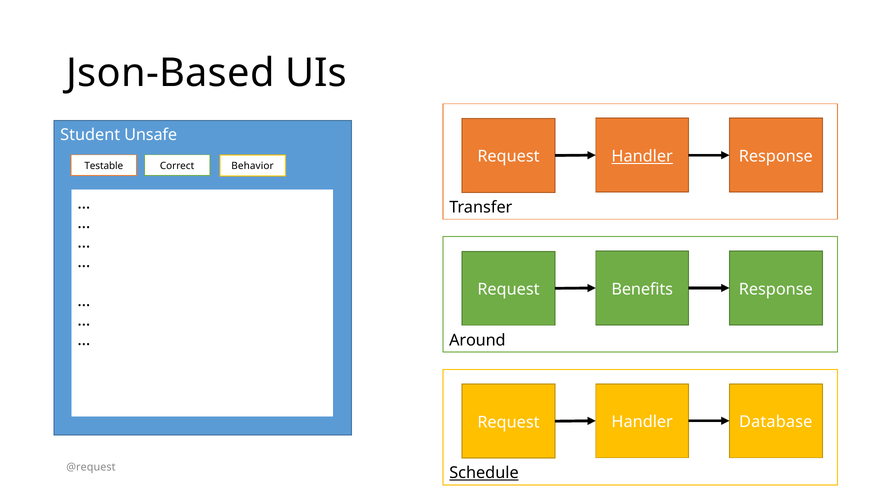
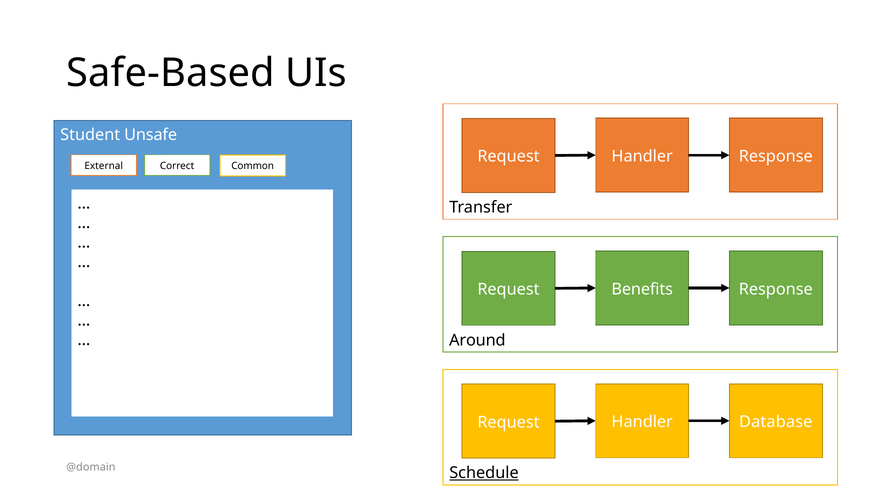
Json-Based: Json-Based -> Safe-Based
Handler at (642, 156) underline: present -> none
Testable: Testable -> External
Behavior: Behavior -> Common
@request: @request -> @domain
